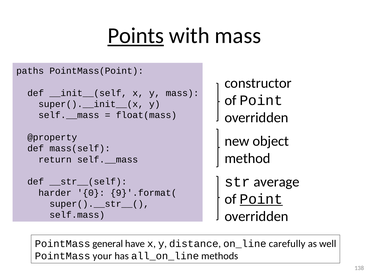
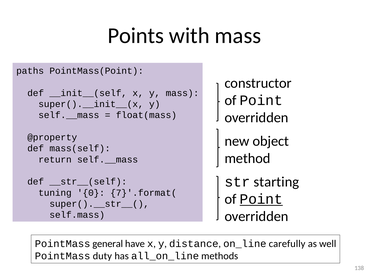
Points underline: present -> none
average: average -> starting
harder: harder -> tuning
9}'.format(: 9}'.format( -> 7}'.format(
your: your -> duty
